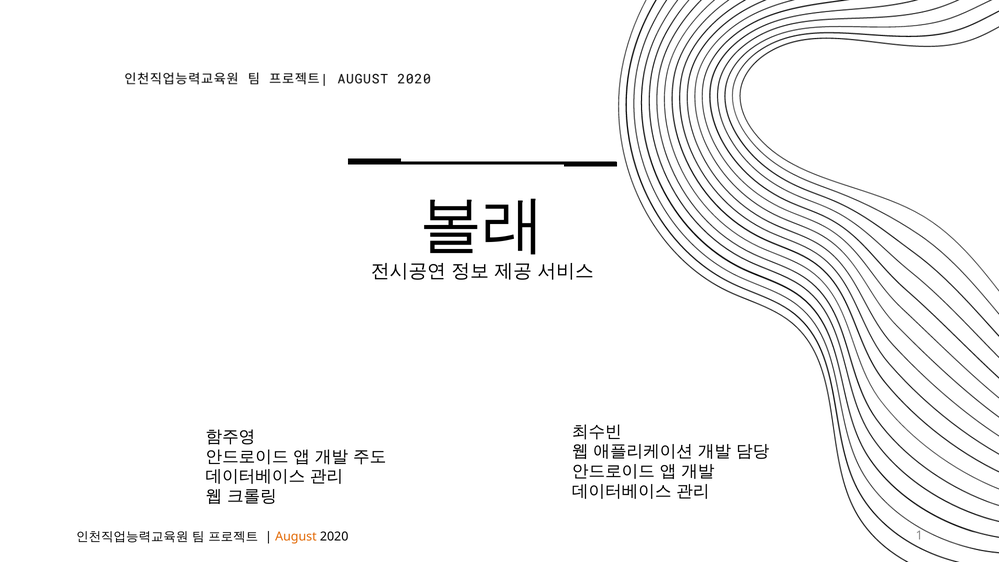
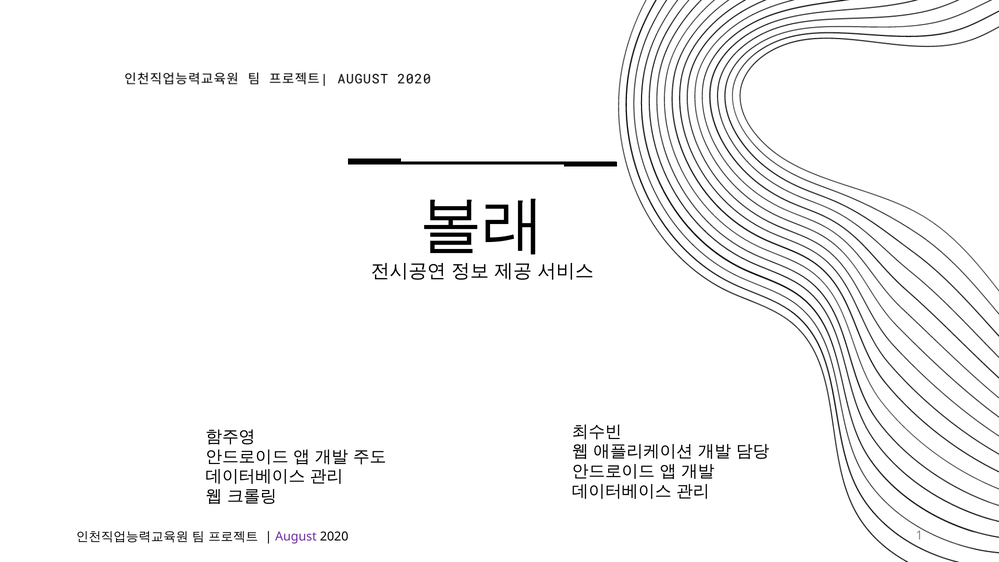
August colour: orange -> purple
